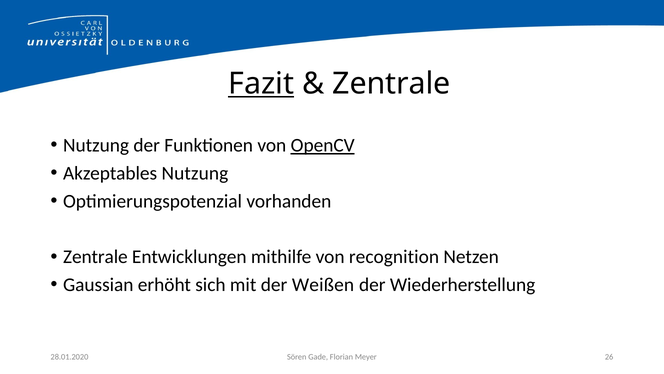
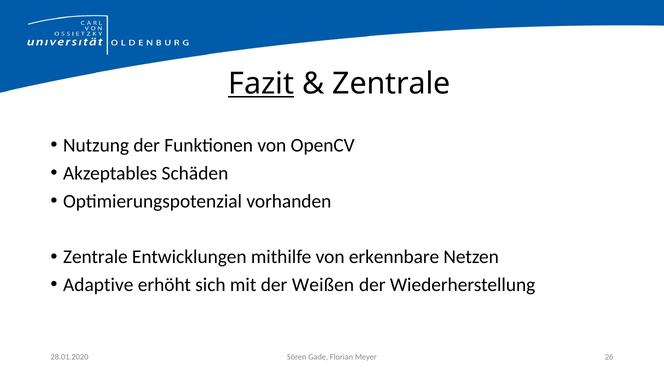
OpenCV underline: present -> none
Akzeptables Nutzung: Nutzung -> Schäden
recognition: recognition -> erkennbare
Gaussian: Gaussian -> Adaptive
